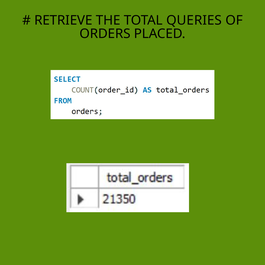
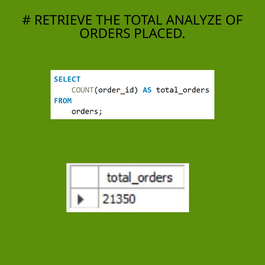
QUERIES: QUERIES -> ANALYZE
